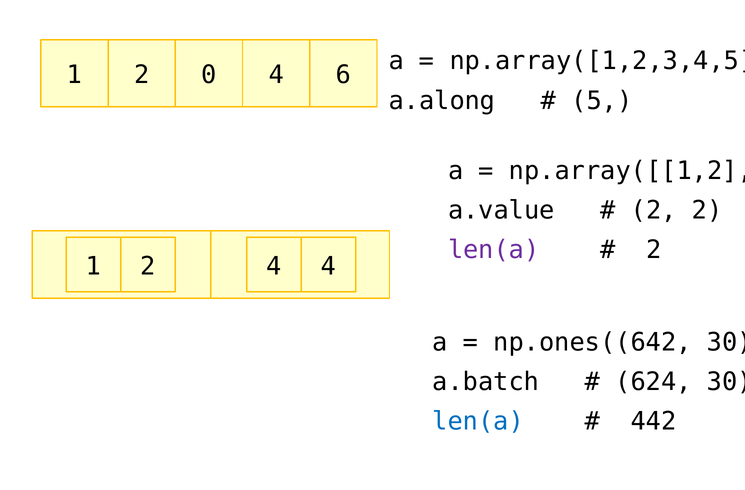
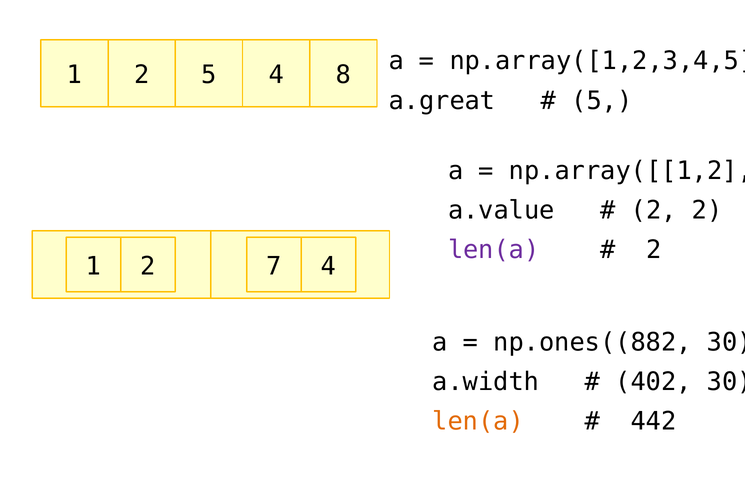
2 0: 0 -> 5
6: 6 -> 8
a.along: a.along -> a.great
2 4: 4 -> 7
np.ones((642: np.ones((642 -> np.ones((882
a.batch: a.batch -> a.width
624: 624 -> 402
len(a at (478, 421) colour: blue -> orange
